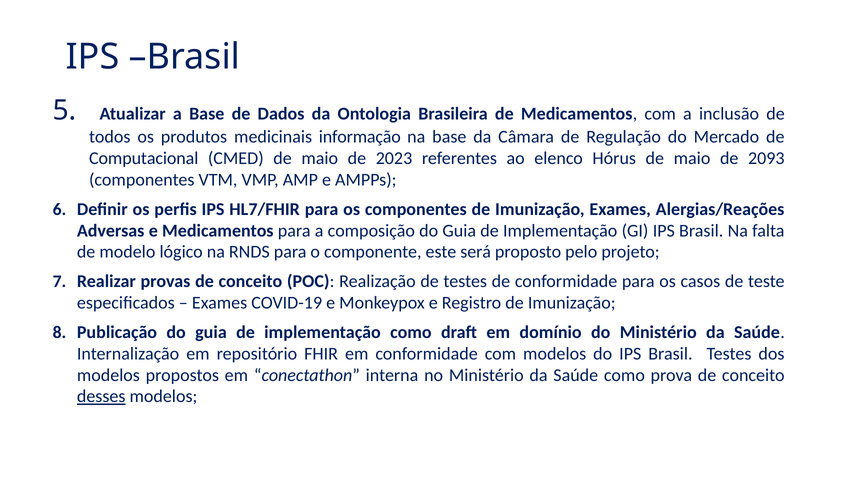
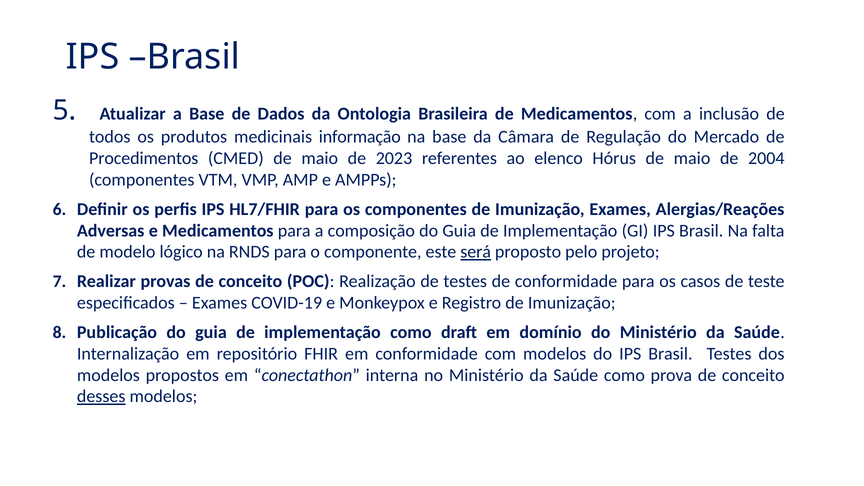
Computacional: Computacional -> Procedimentos
2093: 2093 -> 2004
será underline: none -> present
